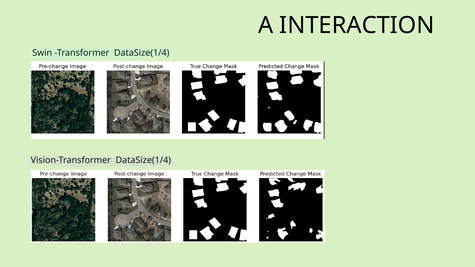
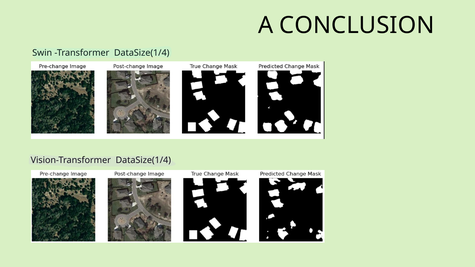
INTERACTION: INTERACTION -> CONCLUSION
